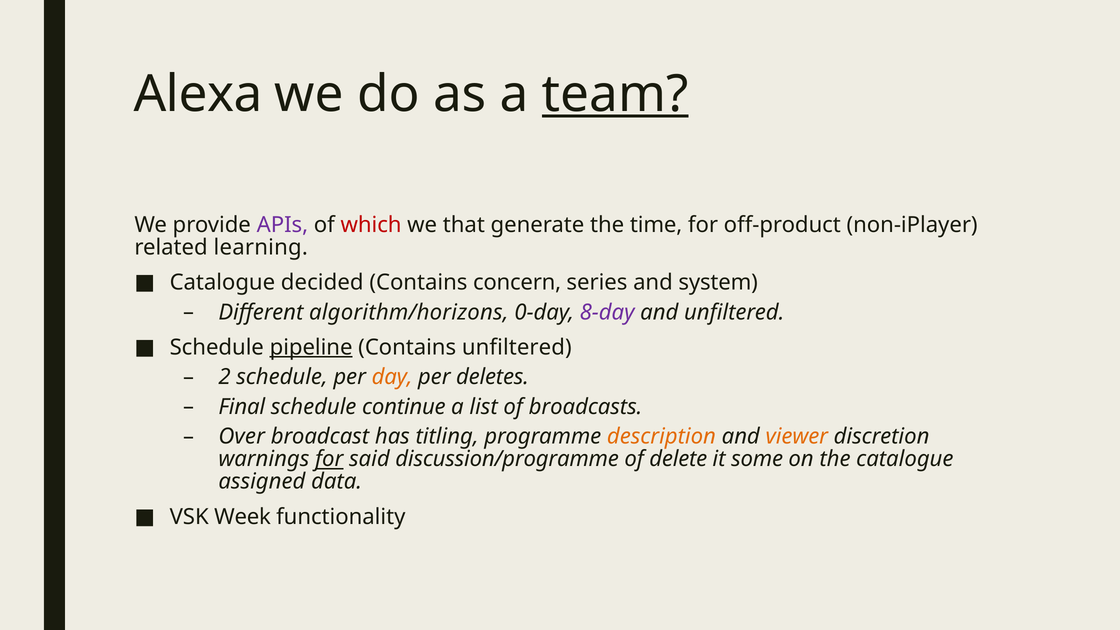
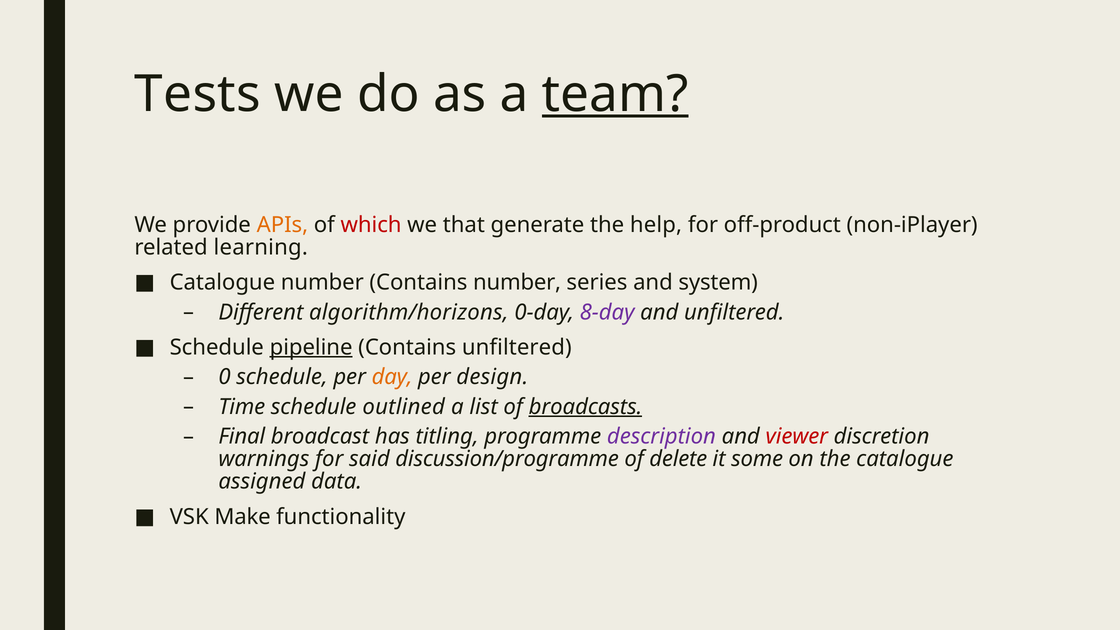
Alexa: Alexa -> Tests
APIs colour: purple -> orange
time: time -> help
Catalogue decided: decided -> number
Contains concern: concern -> number
2: 2 -> 0
deletes: deletes -> design
Final: Final -> Time
continue: continue -> outlined
broadcasts underline: none -> present
Over: Over -> Final
description colour: orange -> purple
viewer colour: orange -> red
for at (329, 459) underline: present -> none
Week: Week -> Make
